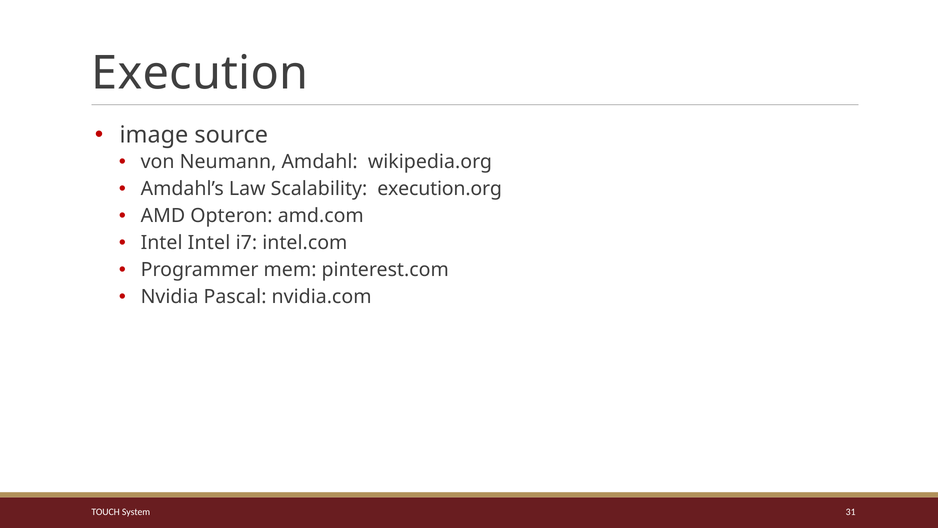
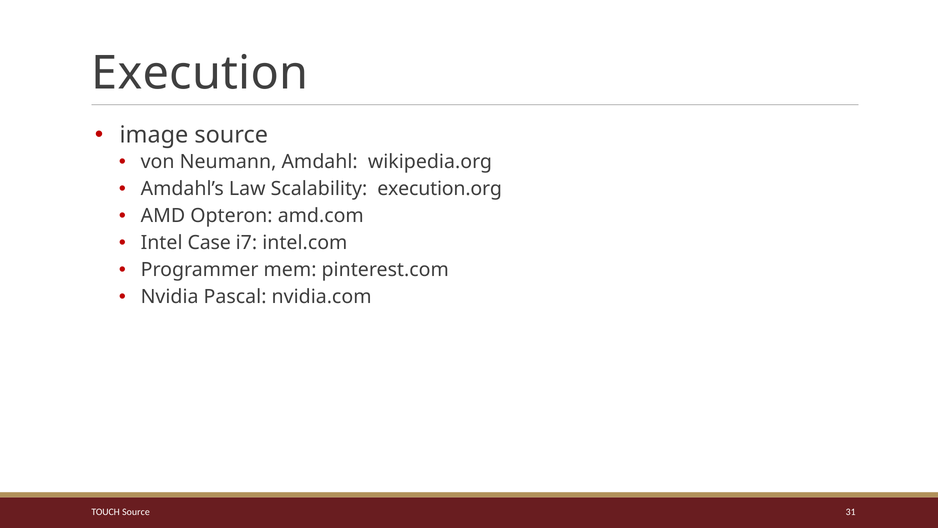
Intel Intel: Intel -> Case
TOUCH System: System -> Source
